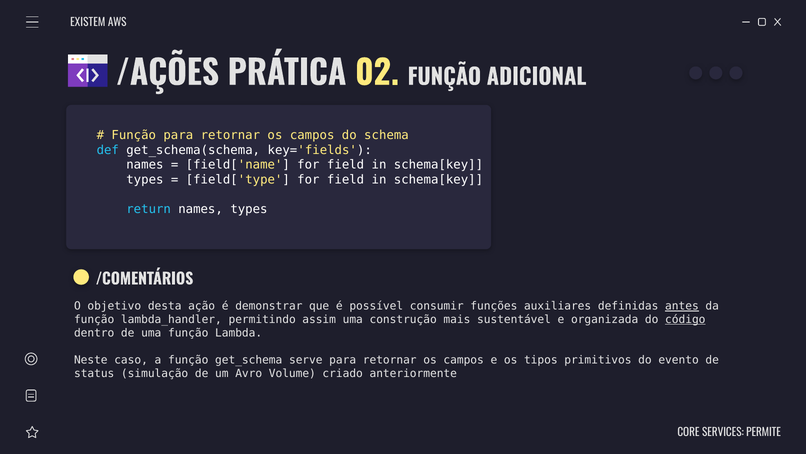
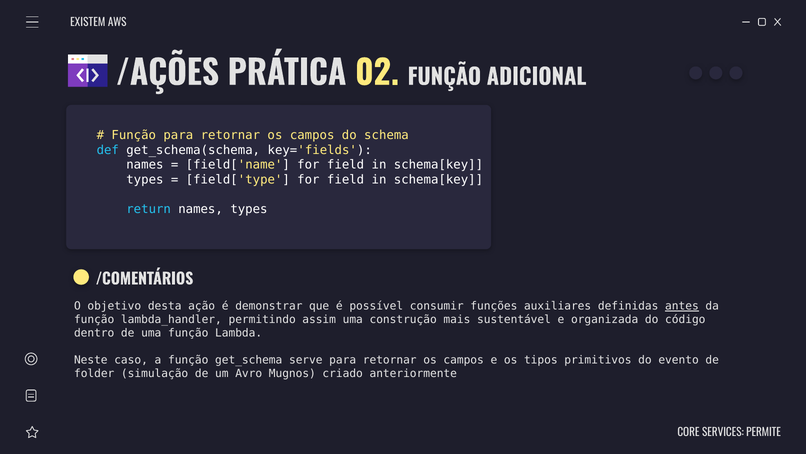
código underline: present -> none
status: status -> folder
Volume: Volume -> Mugnos
